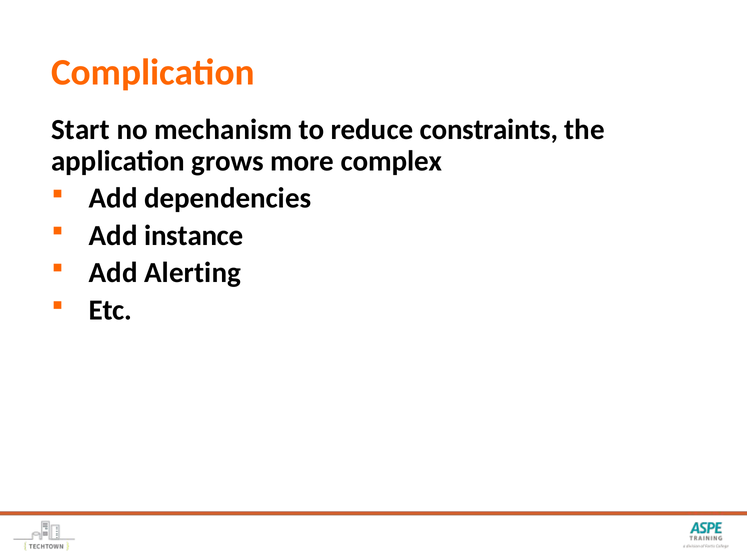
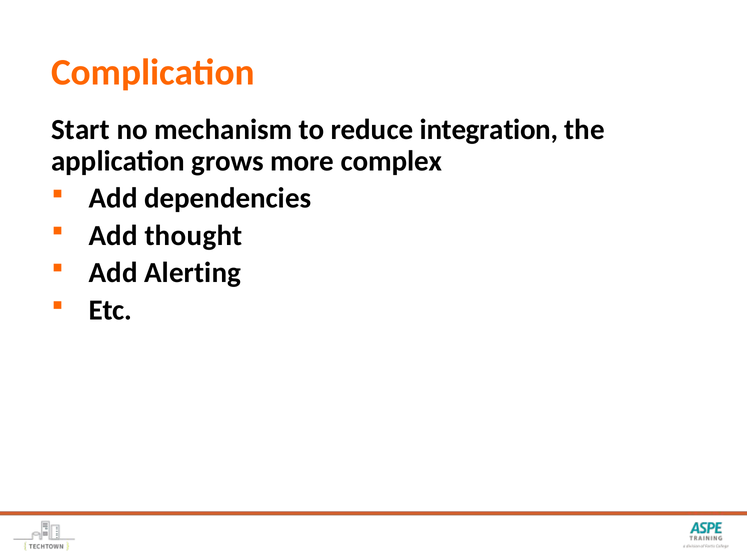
constraints: constraints -> integration
instance: instance -> thought
